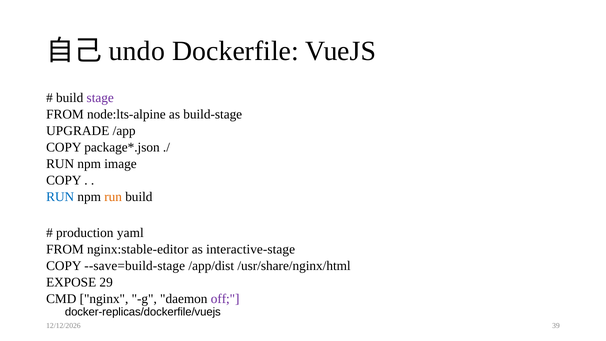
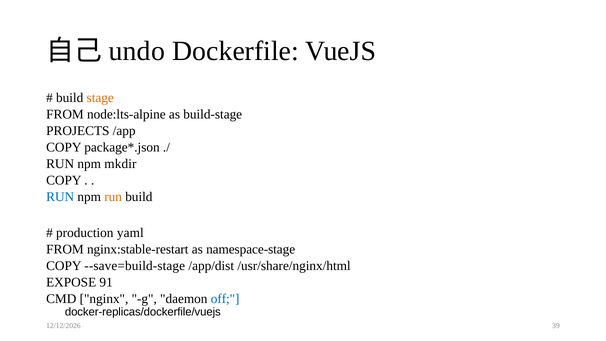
stage colour: purple -> orange
UPGRADE: UPGRADE -> PROJECTS
image: image -> mkdir
nginx:stable-editor: nginx:stable-editor -> nginx:stable-restart
interactive-stage: interactive-stage -> namespace-stage
29: 29 -> 91
off colour: purple -> blue
